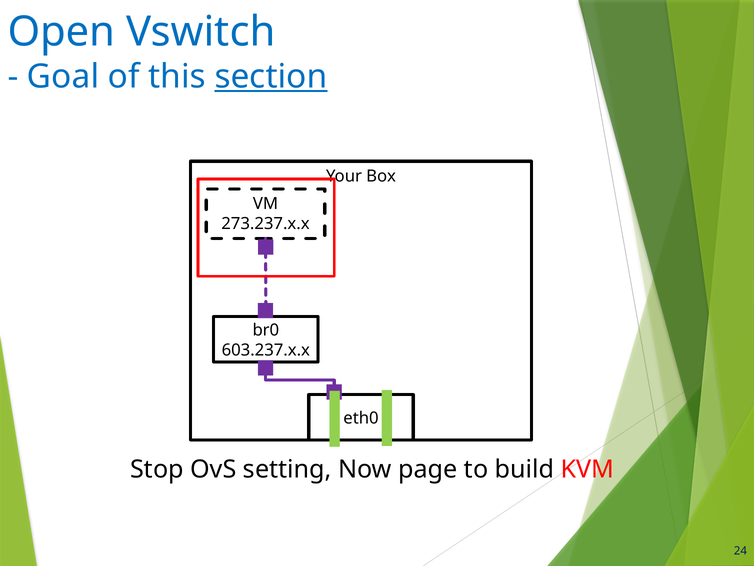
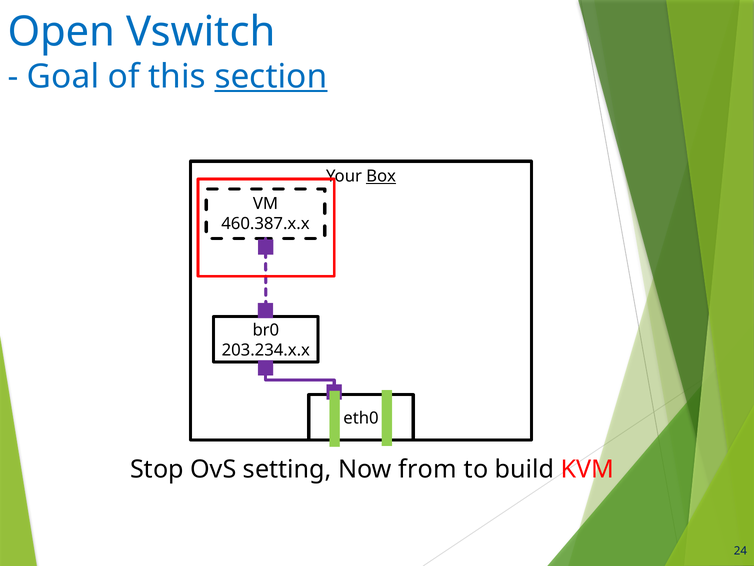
Box underline: none -> present
273.237.x.x: 273.237.x.x -> 460.387.x.x
603.237.x.x: 603.237.x.x -> 203.234.x.x
page: page -> from
